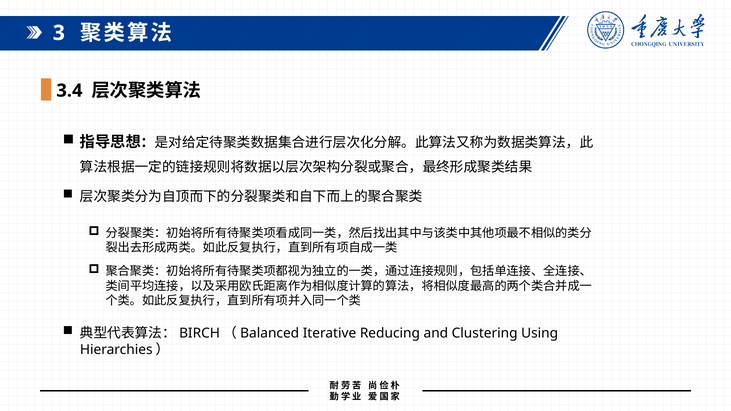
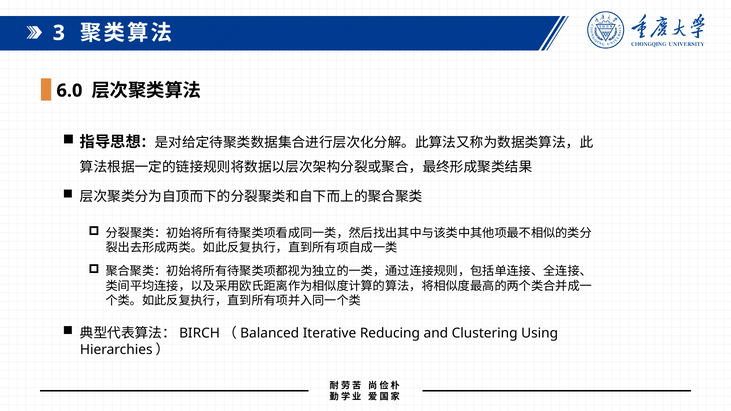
3.4: 3.4 -> 6.0
